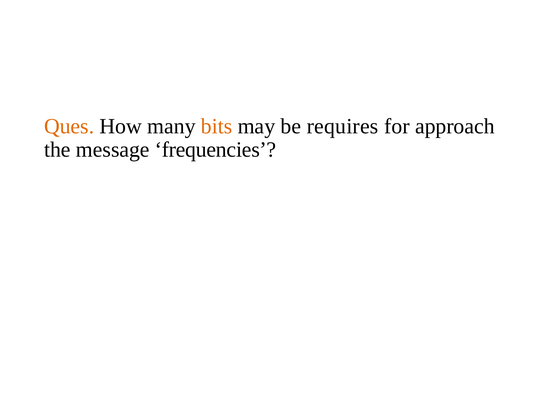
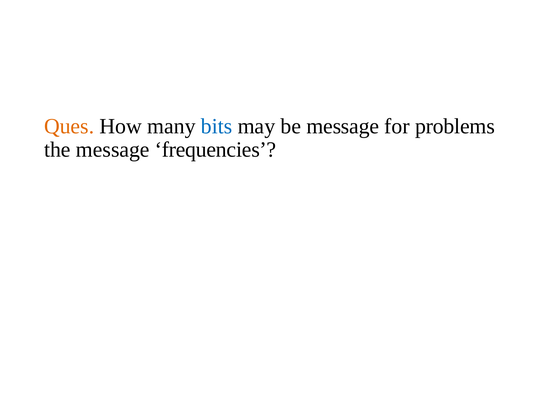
bits colour: orange -> blue
be requires: requires -> message
approach: approach -> problems
